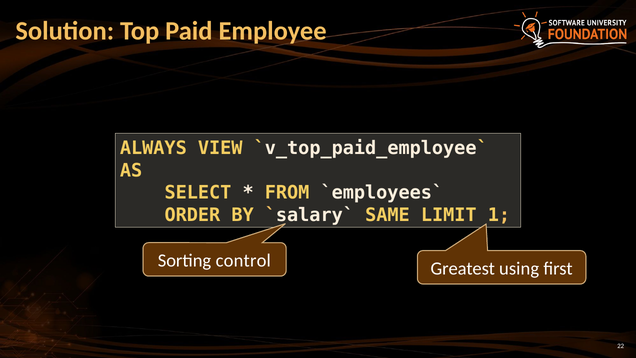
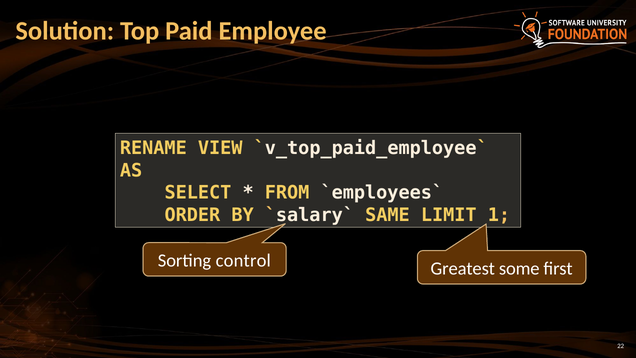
ALWAYS: ALWAYS -> RENAME
using: using -> some
